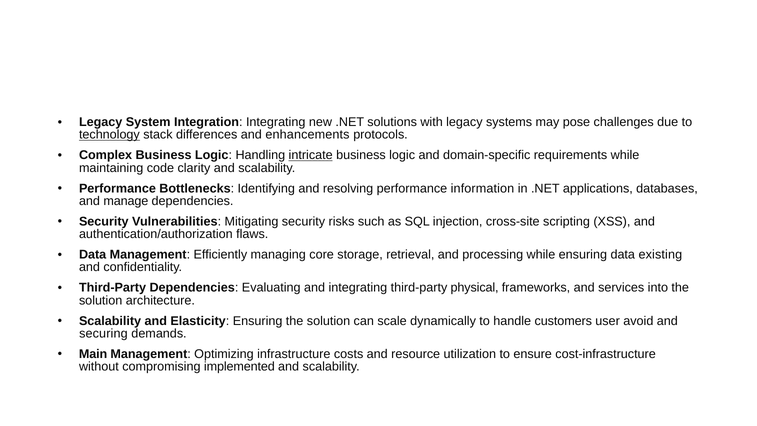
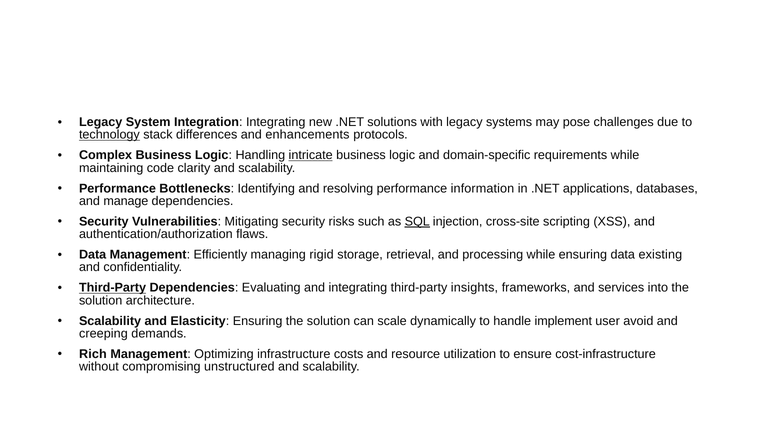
SQL underline: none -> present
core: core -> rigid
Third-Party at (113, 288) underline: none -> present
physical: physical -> insights
customers: customers -> implement
securing: securing -> creeping
Main: Main -> Rich
implemented: implemented -> unstructured
